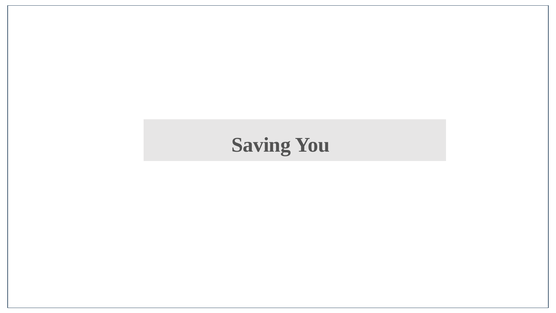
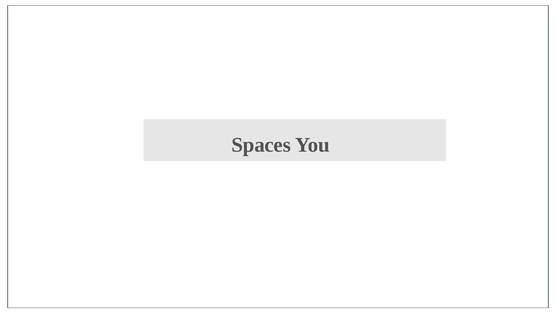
Saving: Saving -> Spaces
